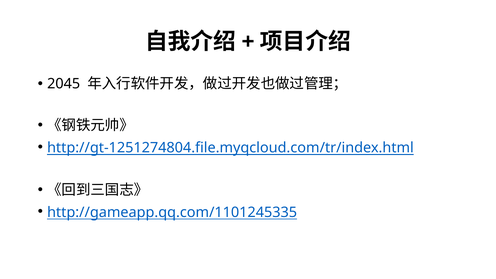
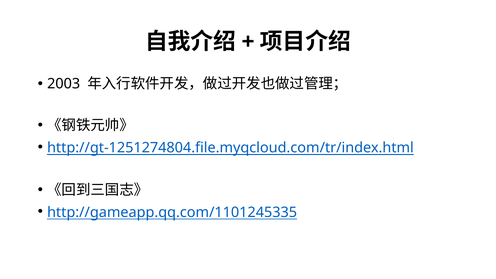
2045: 2045 -> 2003
